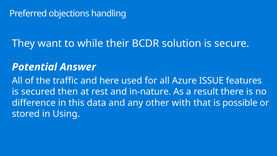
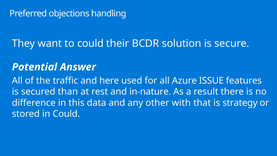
to while: while -> could
then: then -> than
possible: possible -> strategy
in Using: Using -> Could
